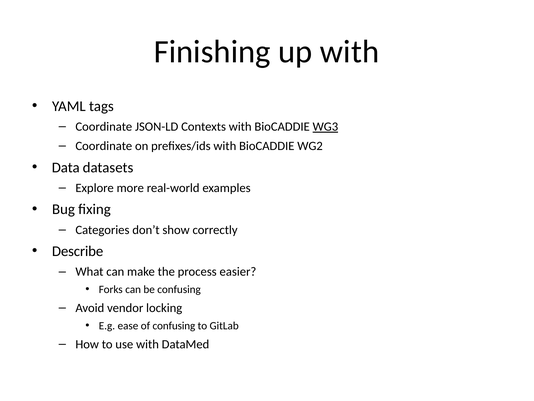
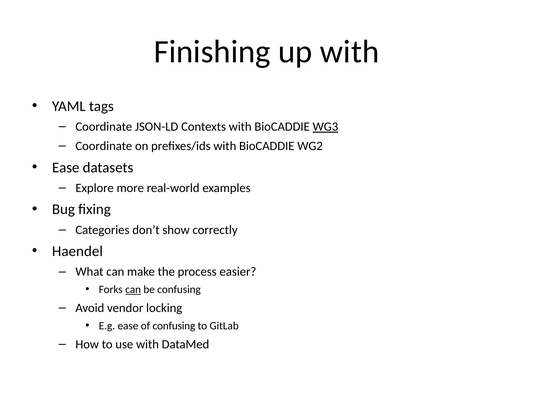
Data at (66, 167): Data -> Ease
Describe: Describe -> Haendel
can at (133, 289) underline: none -> present
